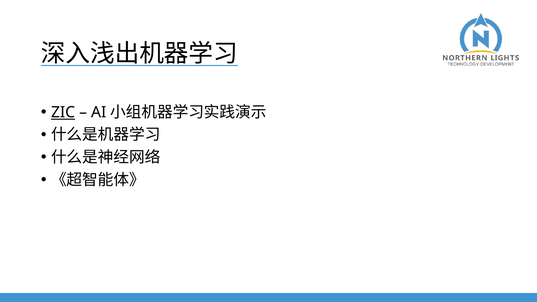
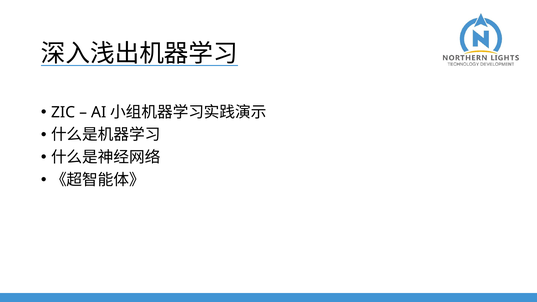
ZIC underline: present -> none
